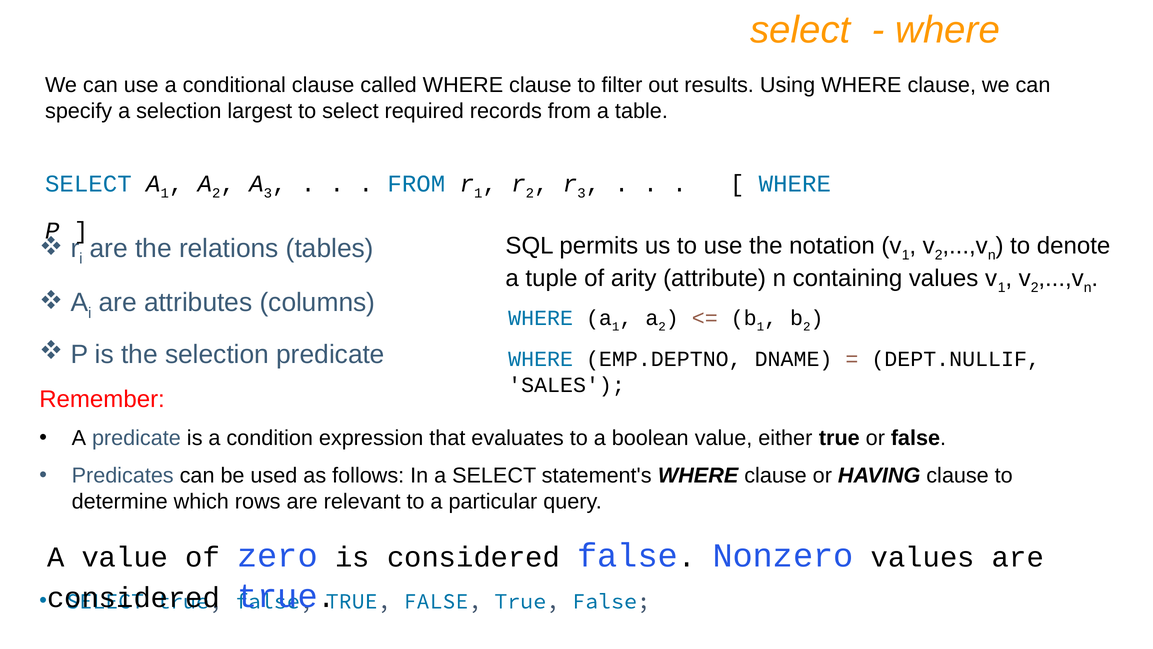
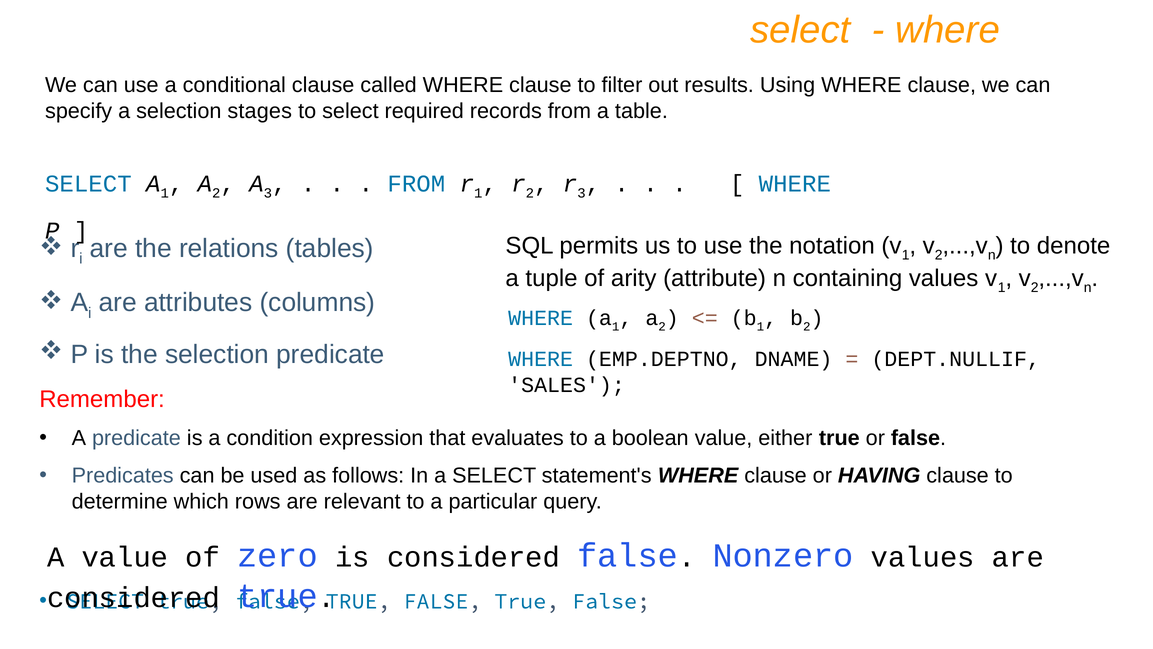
largest: largest -> stages
